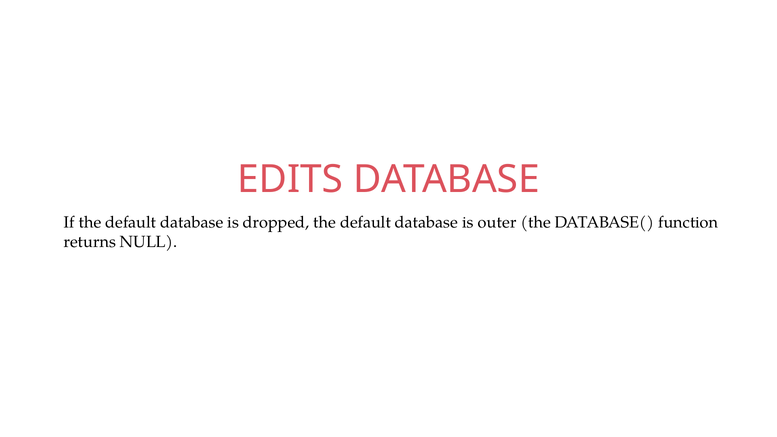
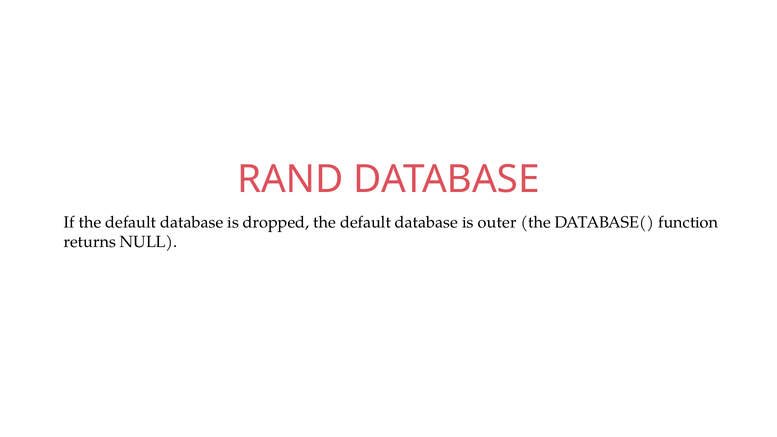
EDITS: EDITS -> RAND
